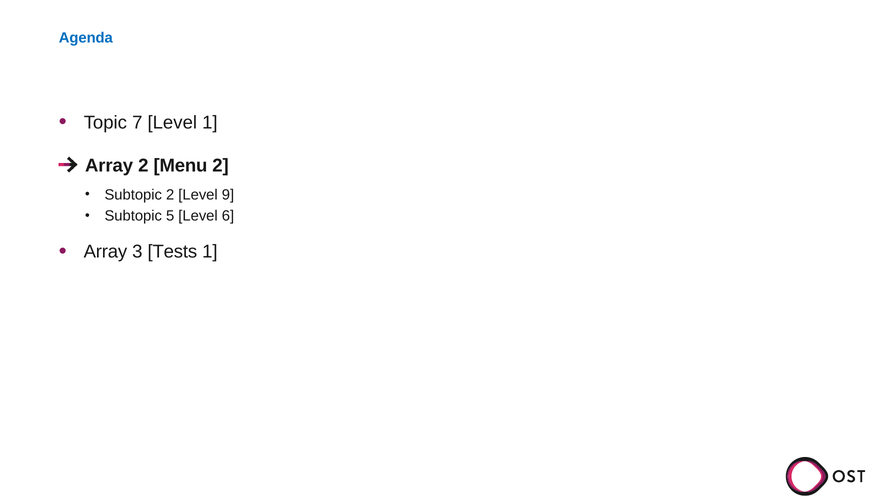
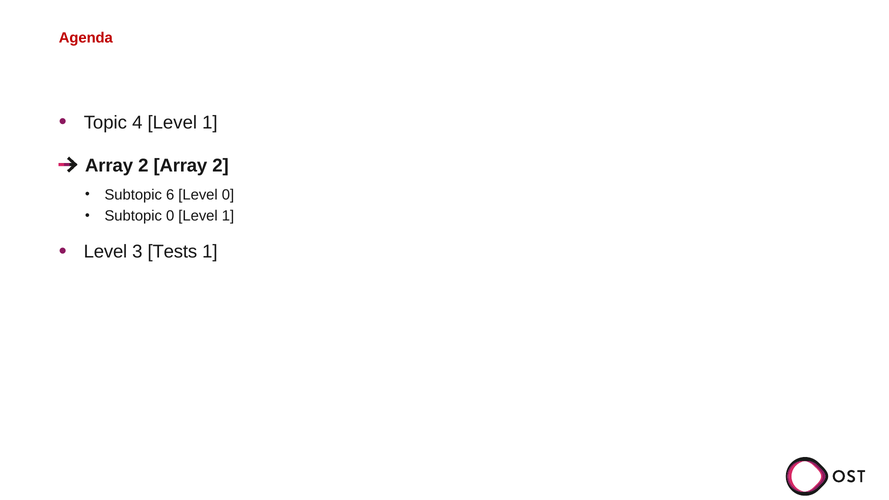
Agenda colour: blue -> red
7: 7 -> 4
2 Menu: Menu -> Array
Subtopic 2: 2 -> 6
Level 9: 9 -> 0
Subtopic 5: 5 -> 0
6 at (228, 216): 6 -> 1
Array at (105, 252): Array -> Level
